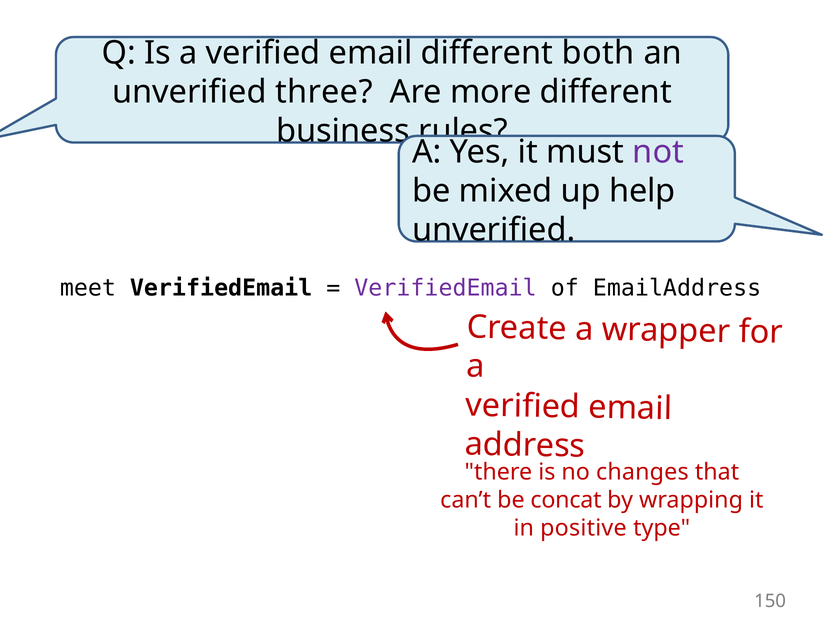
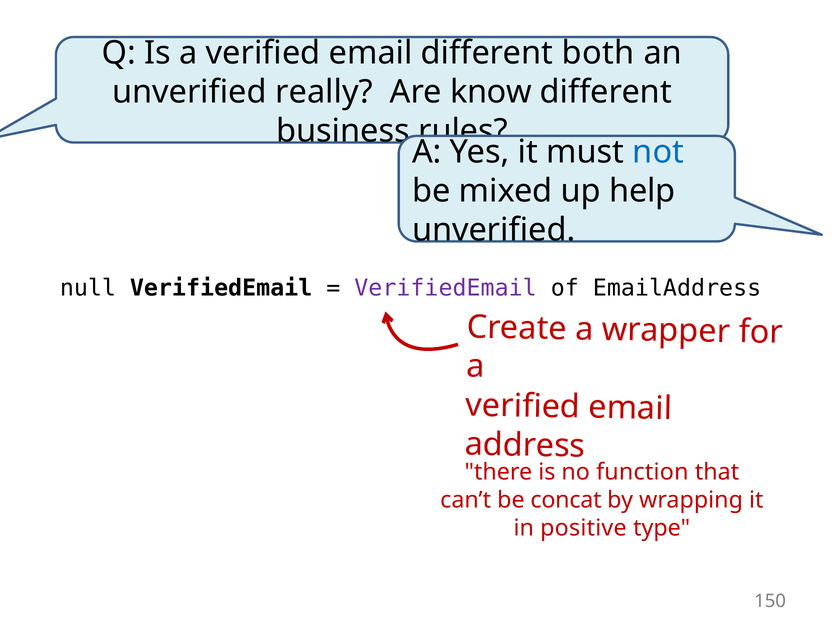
three: three -> really
more: more -> know
not colour: purple -> blue
meet: meet -> null
changes: changes -> function
